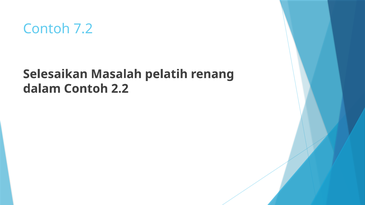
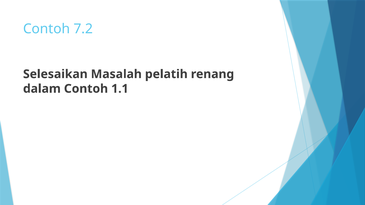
2.2: 2.2 -> 1.1
